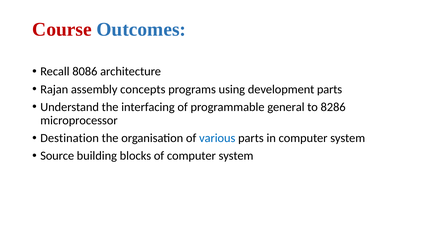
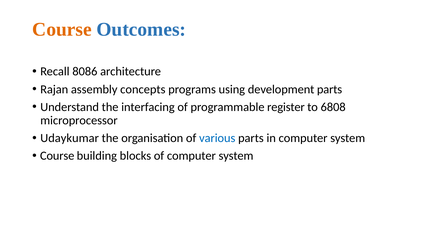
Course at (62, 30) colour: red -> orange
general: general -> register
8286: 8286 -> 6808
Destination: Destination -> Udaykumar
Source at (57, 156): Source -> Course
